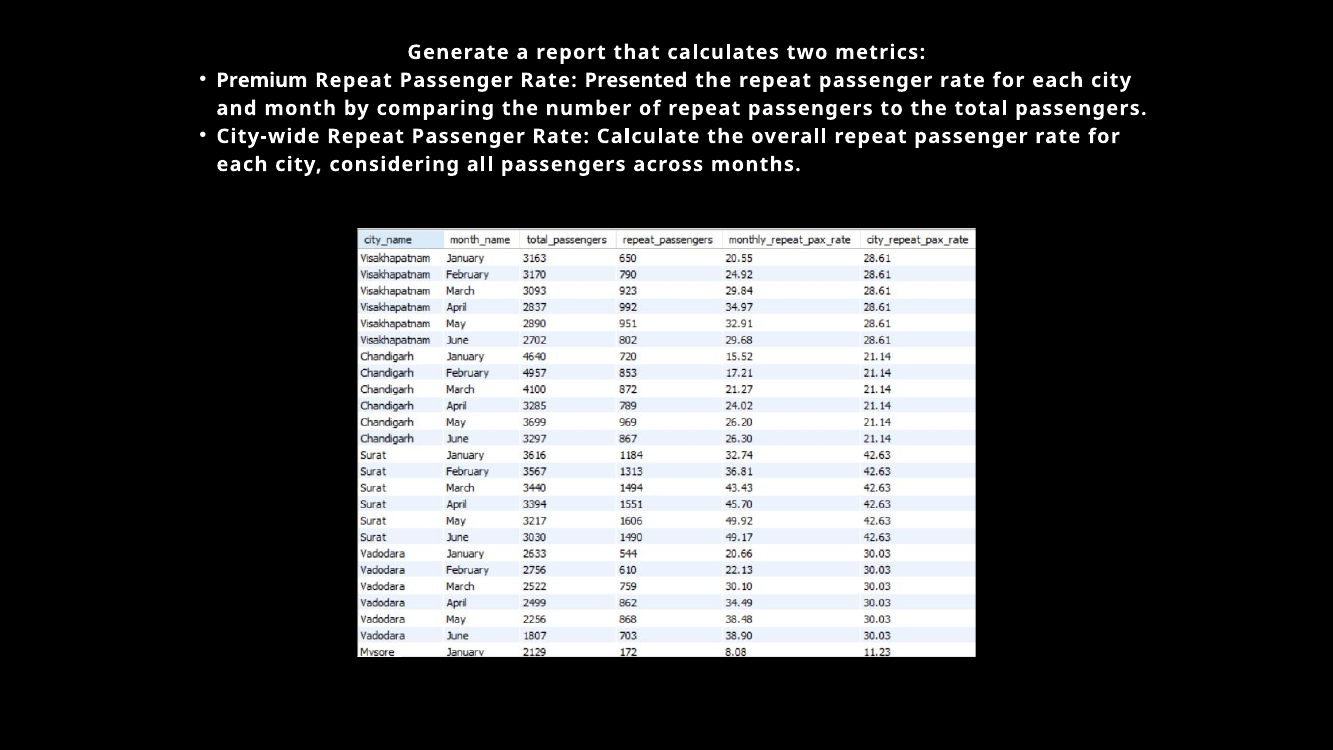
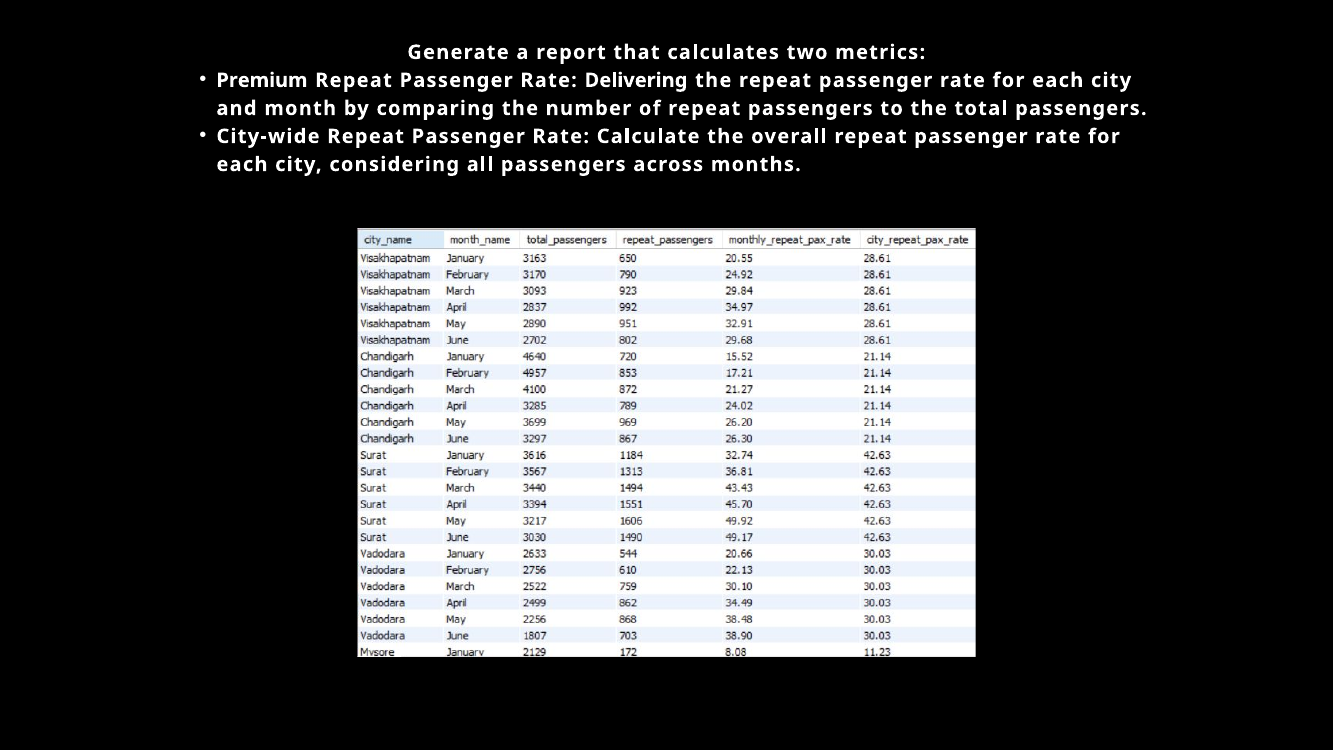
Presented: Presented -> Delivering
